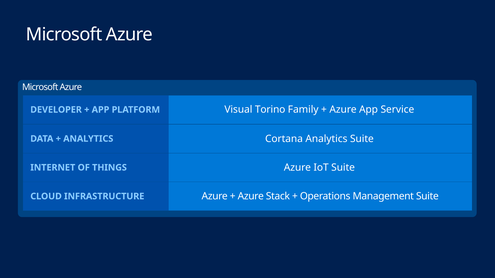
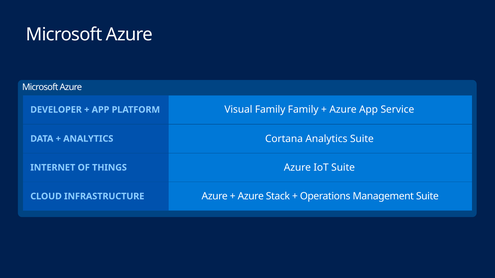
Visual Torino: Torino -> Family
